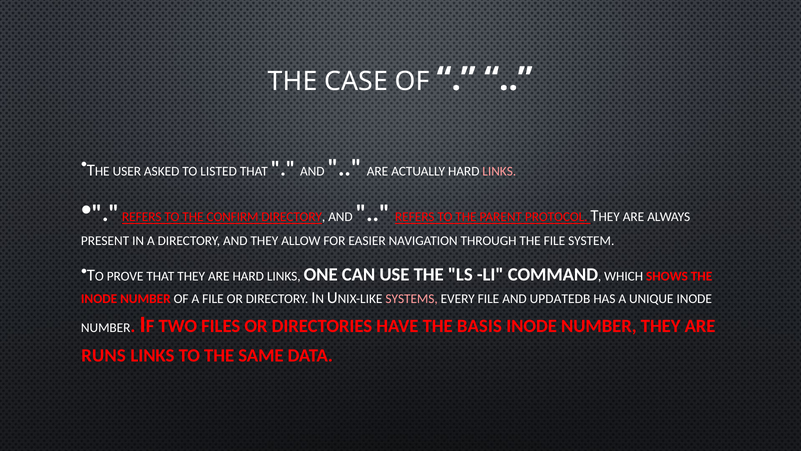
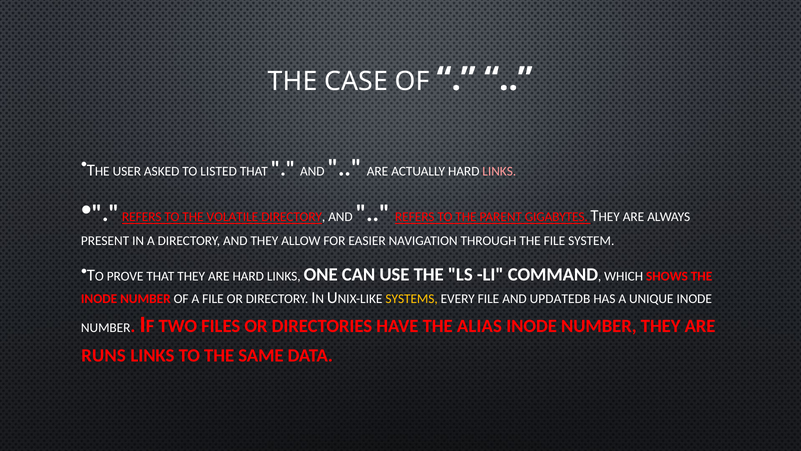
CONFIRM: CONFIRM -> VOLATILE
PROTOCOL: PROTOCOL -> GIGABYTES
SYSTEMS colour: pink -> yellow
BASIS: BASIS -> ALIAS
